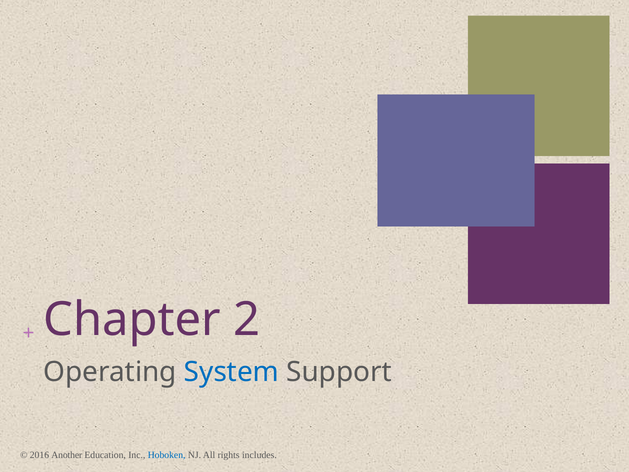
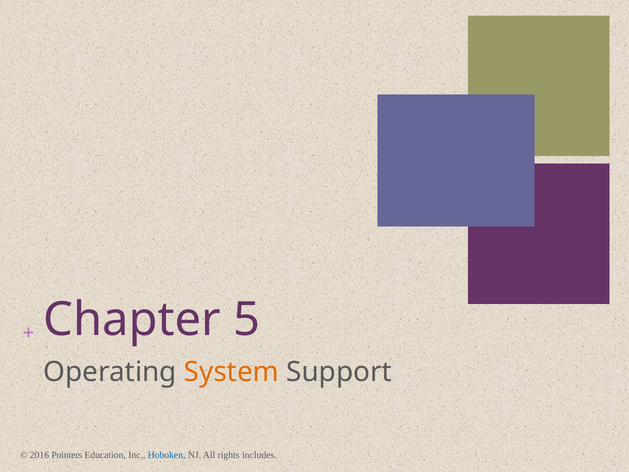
2: 2 -> 5
System colour: blue -> orange
Another: Another -> Pointers
